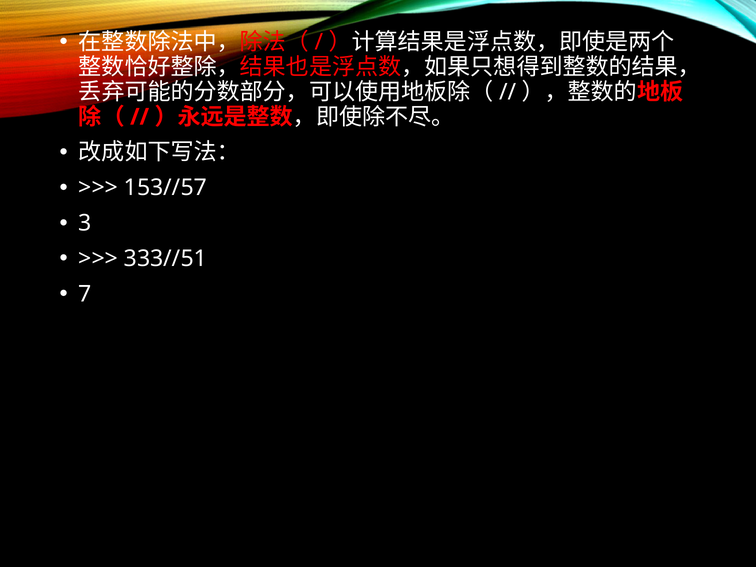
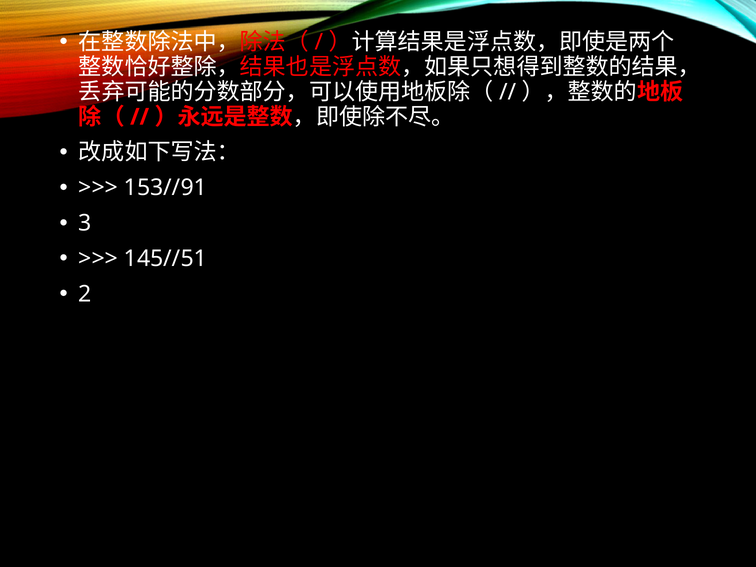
153//57: 153//57 -> 153//91
333//51: 333//51 -> 145//51
7: 7 -> 2
